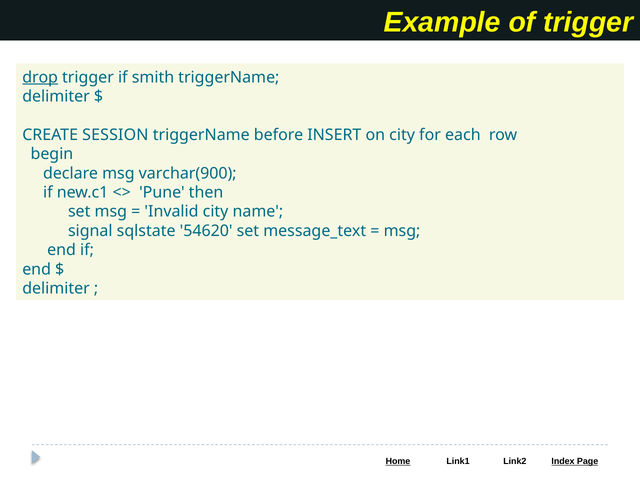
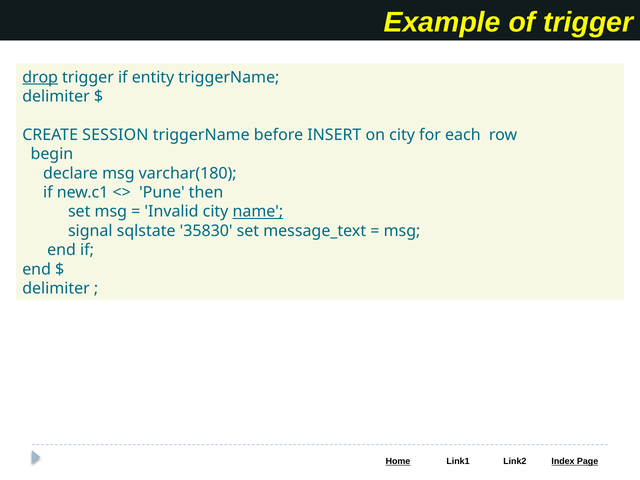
smith: smith -> entity
varchar(900: varchar(900 -> varchar(180
name underline: none -> present
54620: 54620 -> 35830
